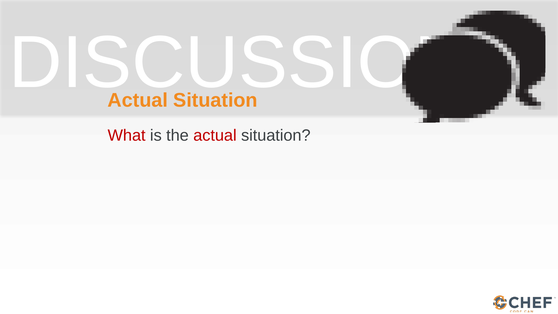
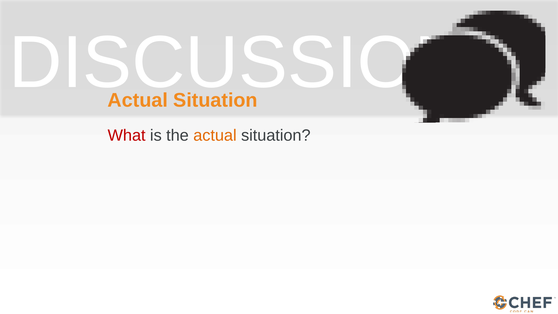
actual at (215, 135) colour: red -> orange
